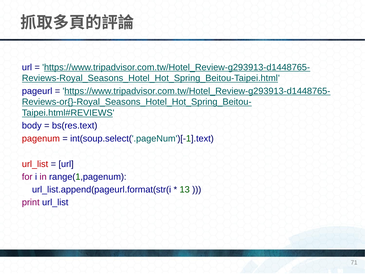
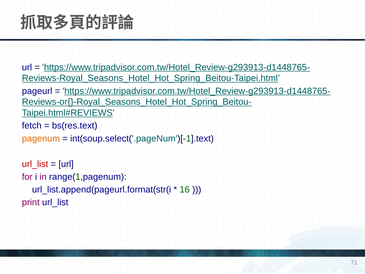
body: body -> fetch
pagenum colour: red -> orange
13: 13 -> 16
